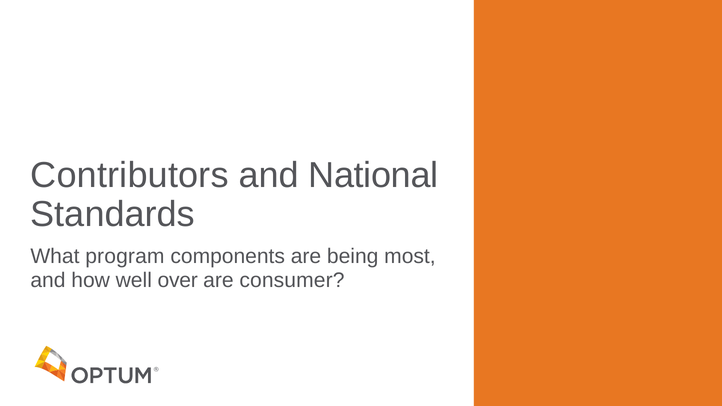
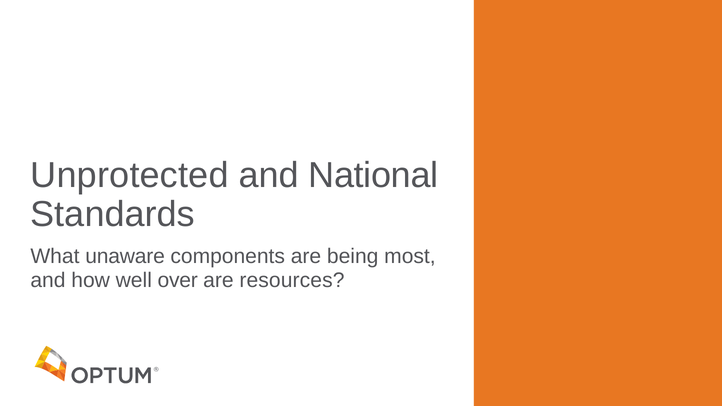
Contributors: Contributors -> Unprotected
program: program -> unaware
consumer: consumer -> resources
